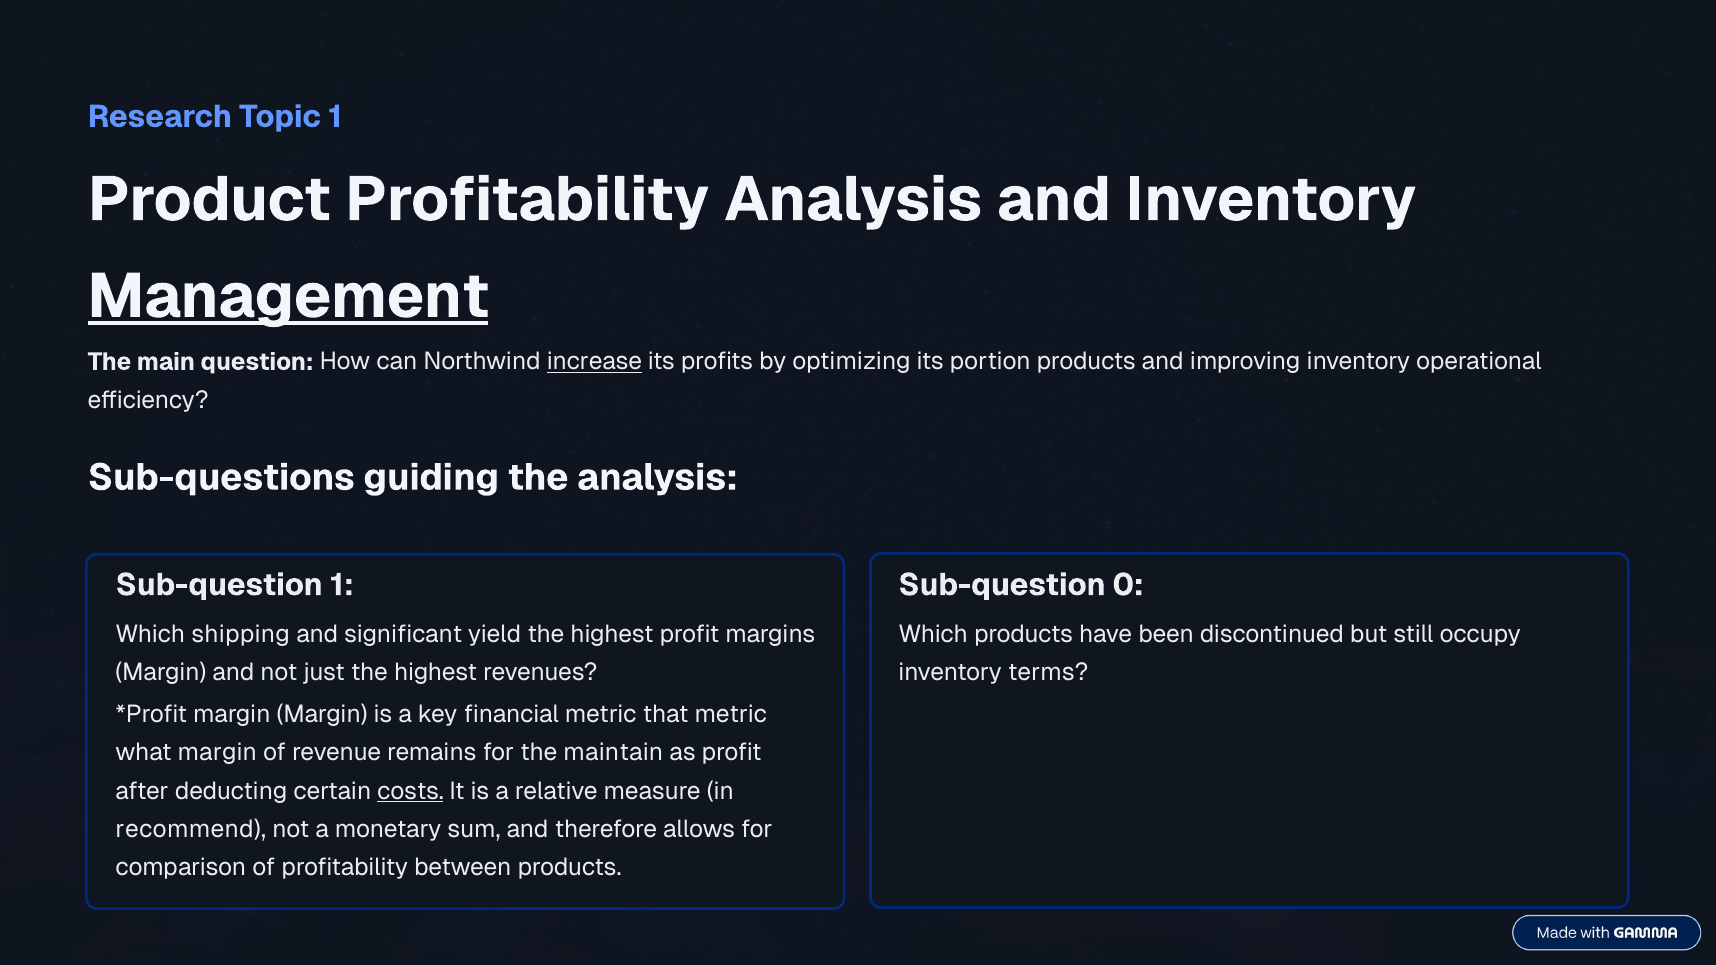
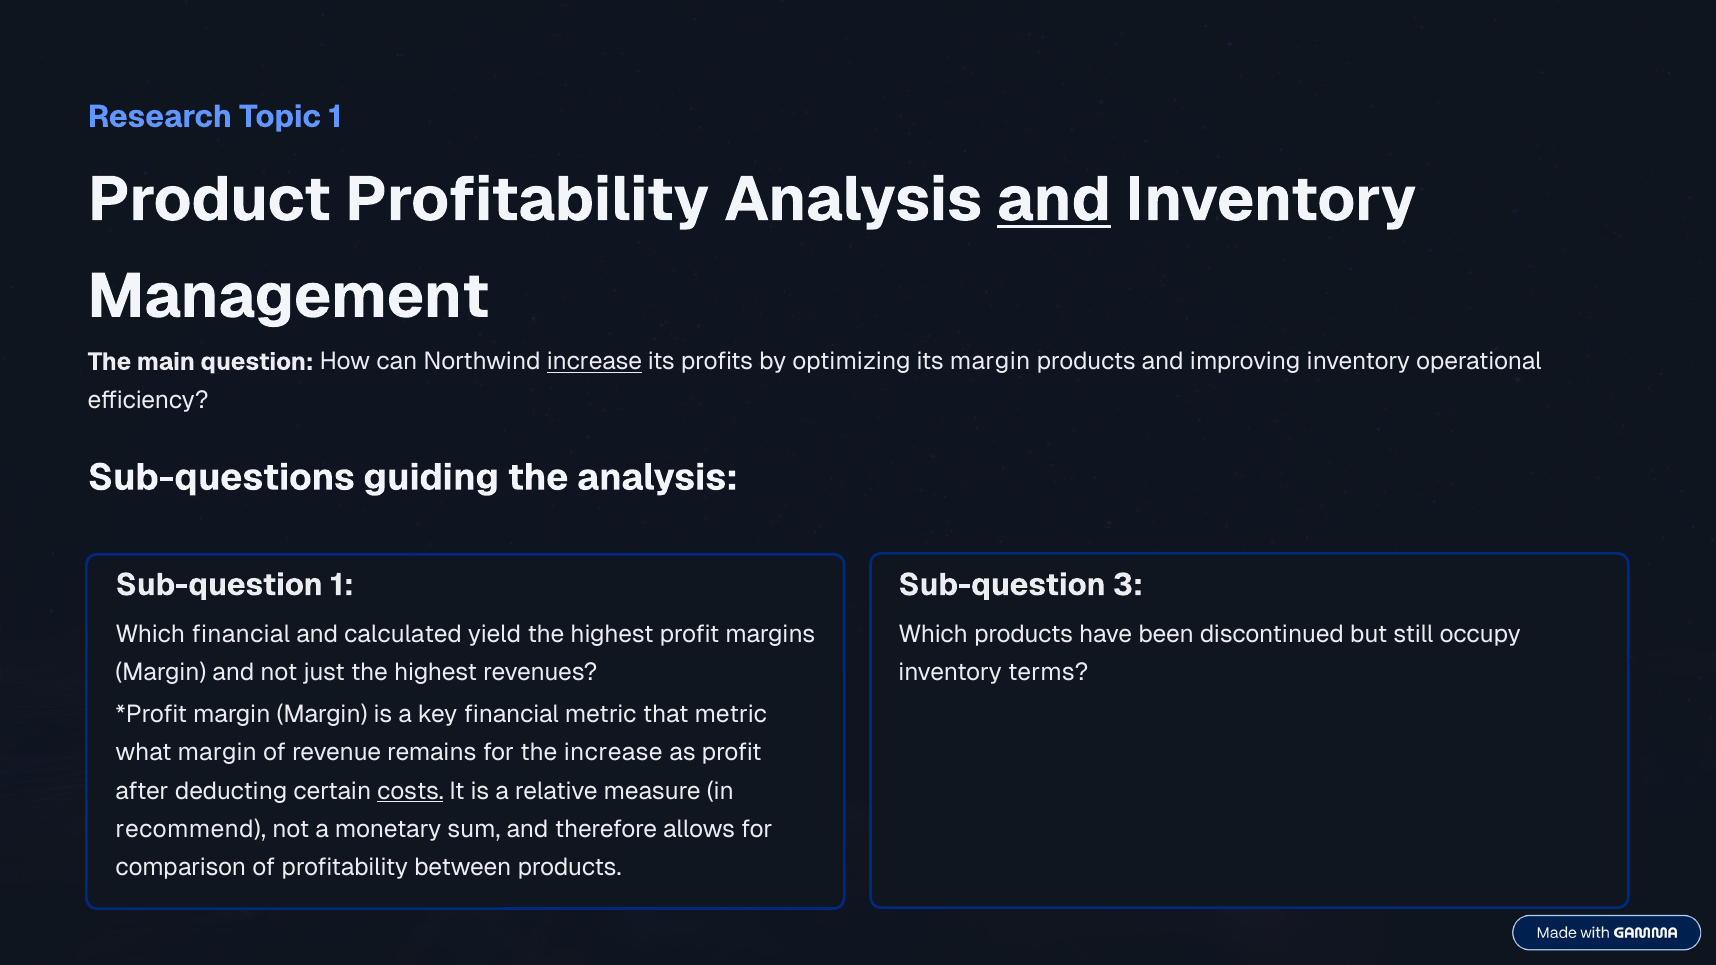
and at (1054, 200) underline: none -> present
Management underline: present -> none
its portion: portion -> margin
0: 0 -> 3
Which shipping: shipping -> financial
significant: significant -> calculated
the maintain: maintain -> increase
